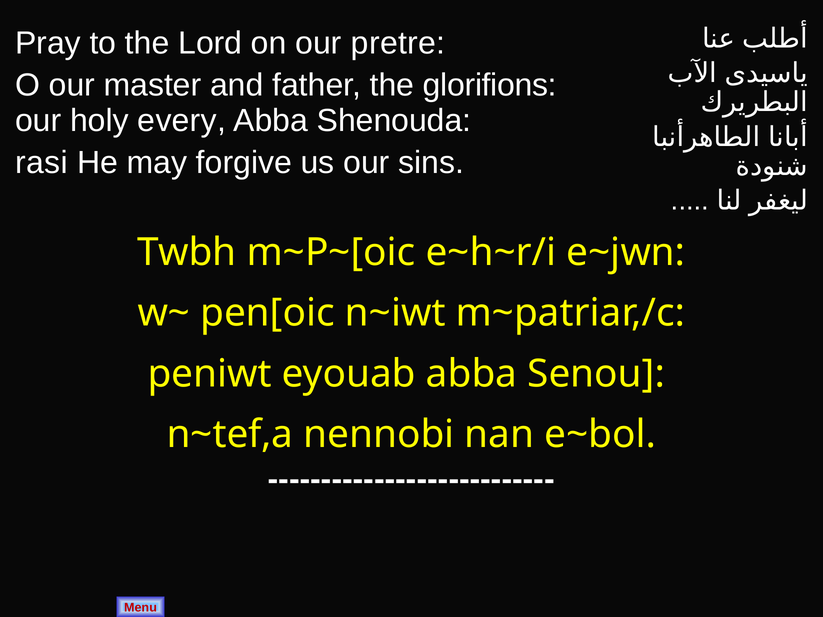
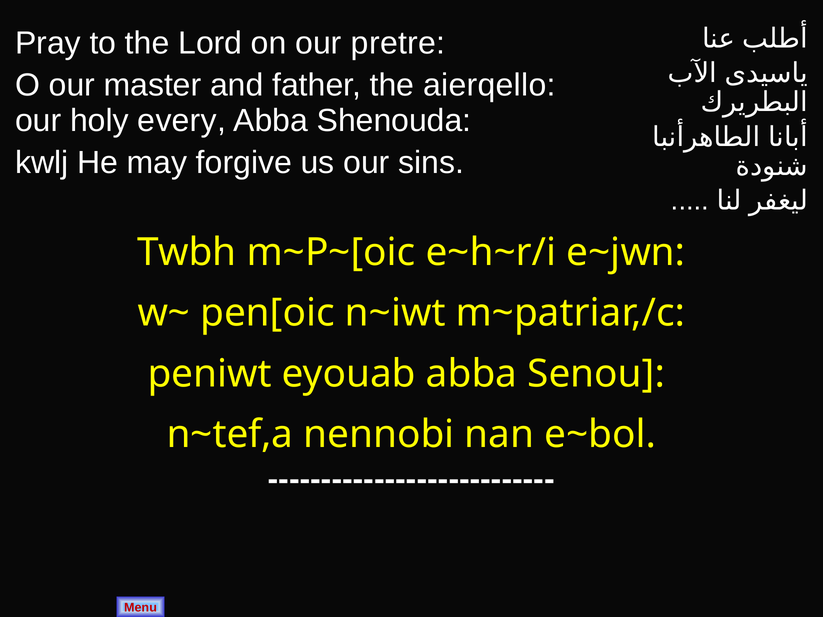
glorifions: glorifions -> aierqello
rasi: rasi -> kwlj
